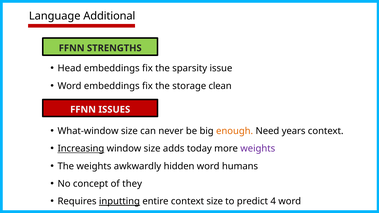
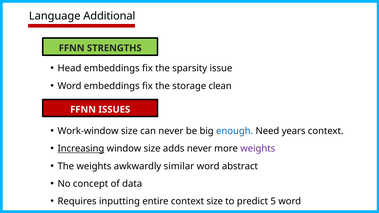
What-window: What-window -> Work-window
enough colour: orange -> blue
adds today: today -> never
hidden: hidden -> similar
humans: humans -> abstract
they: they -> data
inputting underline: present -> none
4: 4 -> 5
